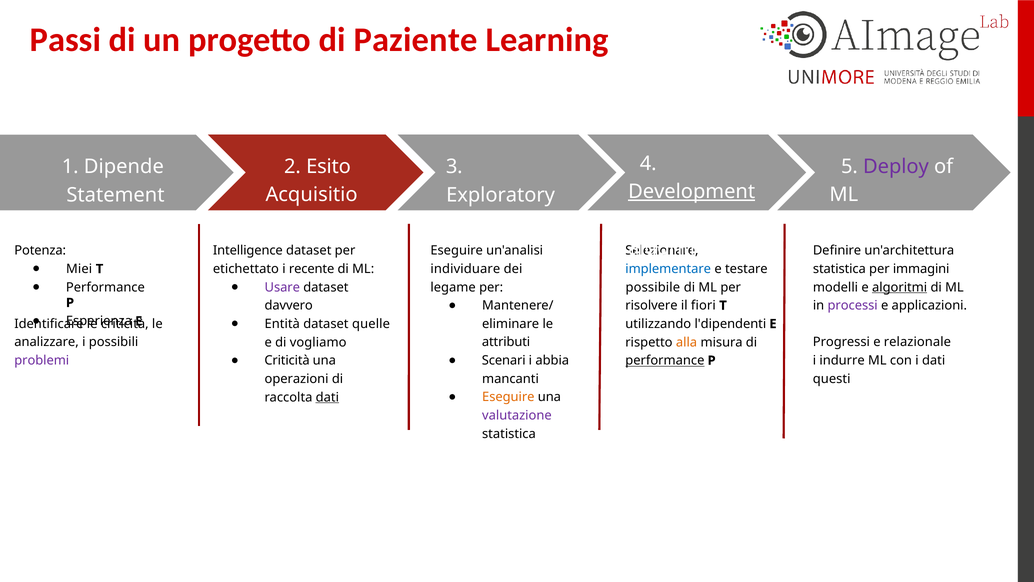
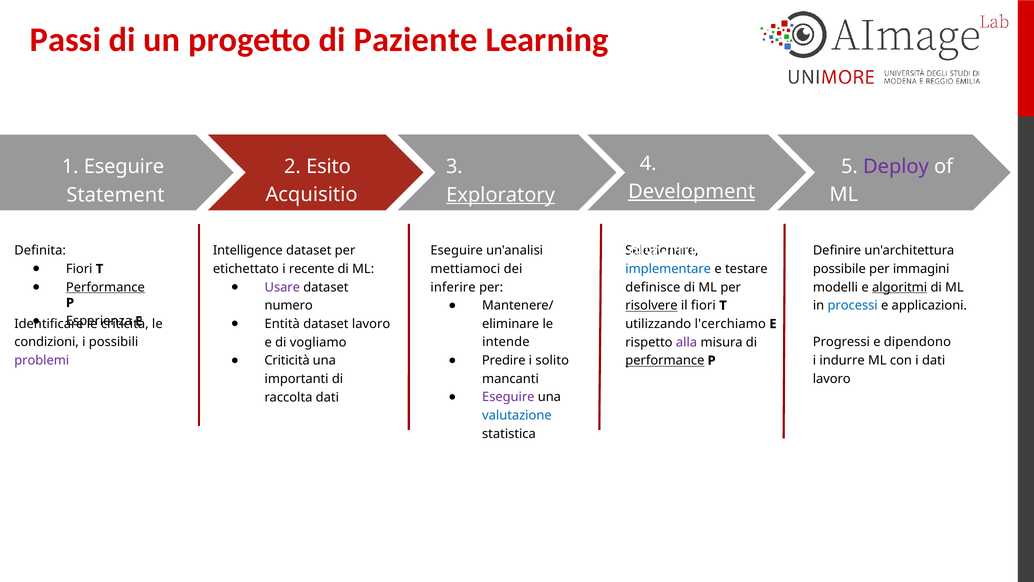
1 Dipende: Dipende -> Eseguire
Exploratory underline: none -> present
Potenza: Potenza -> Definita
Miei at (79, 269): Miei -> Fiori
individuare: individuare -> mettiamoci
statistica at (839, 269): statistica -> possibile
Performance at (105, 287) underline: none -> present
legame: legame -> inferire
possibile: possibile -> definisce
davvero: davvero -> numero
risolvere underline: none -> present
processi colour: purple -> blue
dataset quelle: quelle -> lavoro
l'dipendenti: l'dipendenti -> l'cerchiamo
analizzare: analizzare -> condizioni
attributi: attributi -> intende
alla colour: orange -> purple
relazionale: relazionale -> dipendono
Scenari: Scenari -> Predire
abbia: abbia -> solito
operazioni: operazioni -> importanti
questi at (832, 379): questi -> lavoro
Eseguire at (508, 397) colour: orange -> purple
dati at (327, 397) underline: present -> none
valutazione colour: purple -> blue
